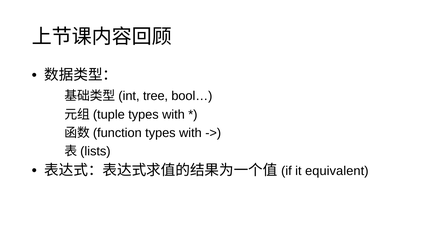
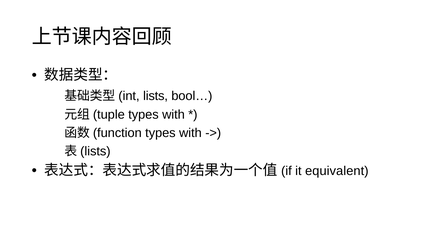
tree at (156, 96): tree -> lists
